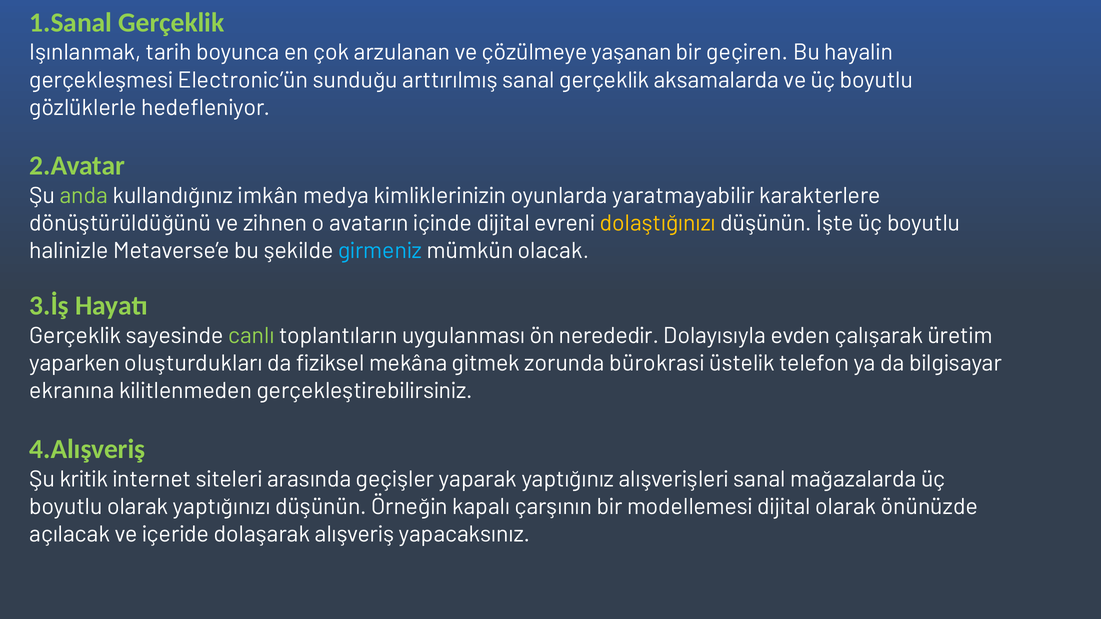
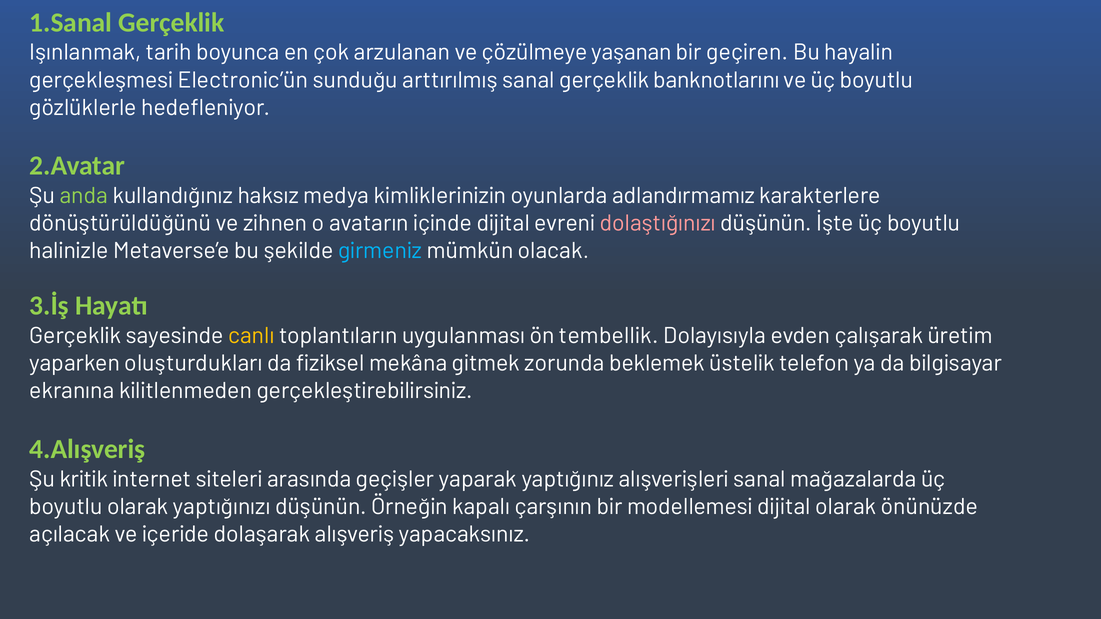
aksamalarda: aksamalarda -> banknotlarını
imkân: imkân -> haksız
yaratmayabilir: yaratmayabilir -> adlandırmamız
dolaştığınızı colour: yellow -> pink
canlı colour: light green -> yellow
nerededir: nerededir -> tembellik
bürokrasi: bürokrasi -> beklemek
